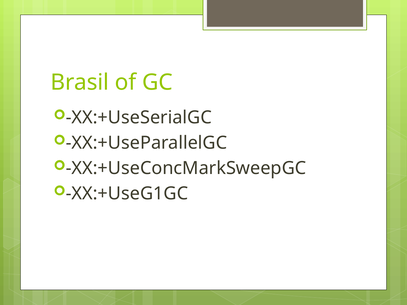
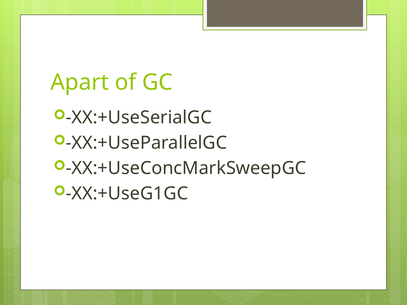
Brasil: Brasil -> Apart
